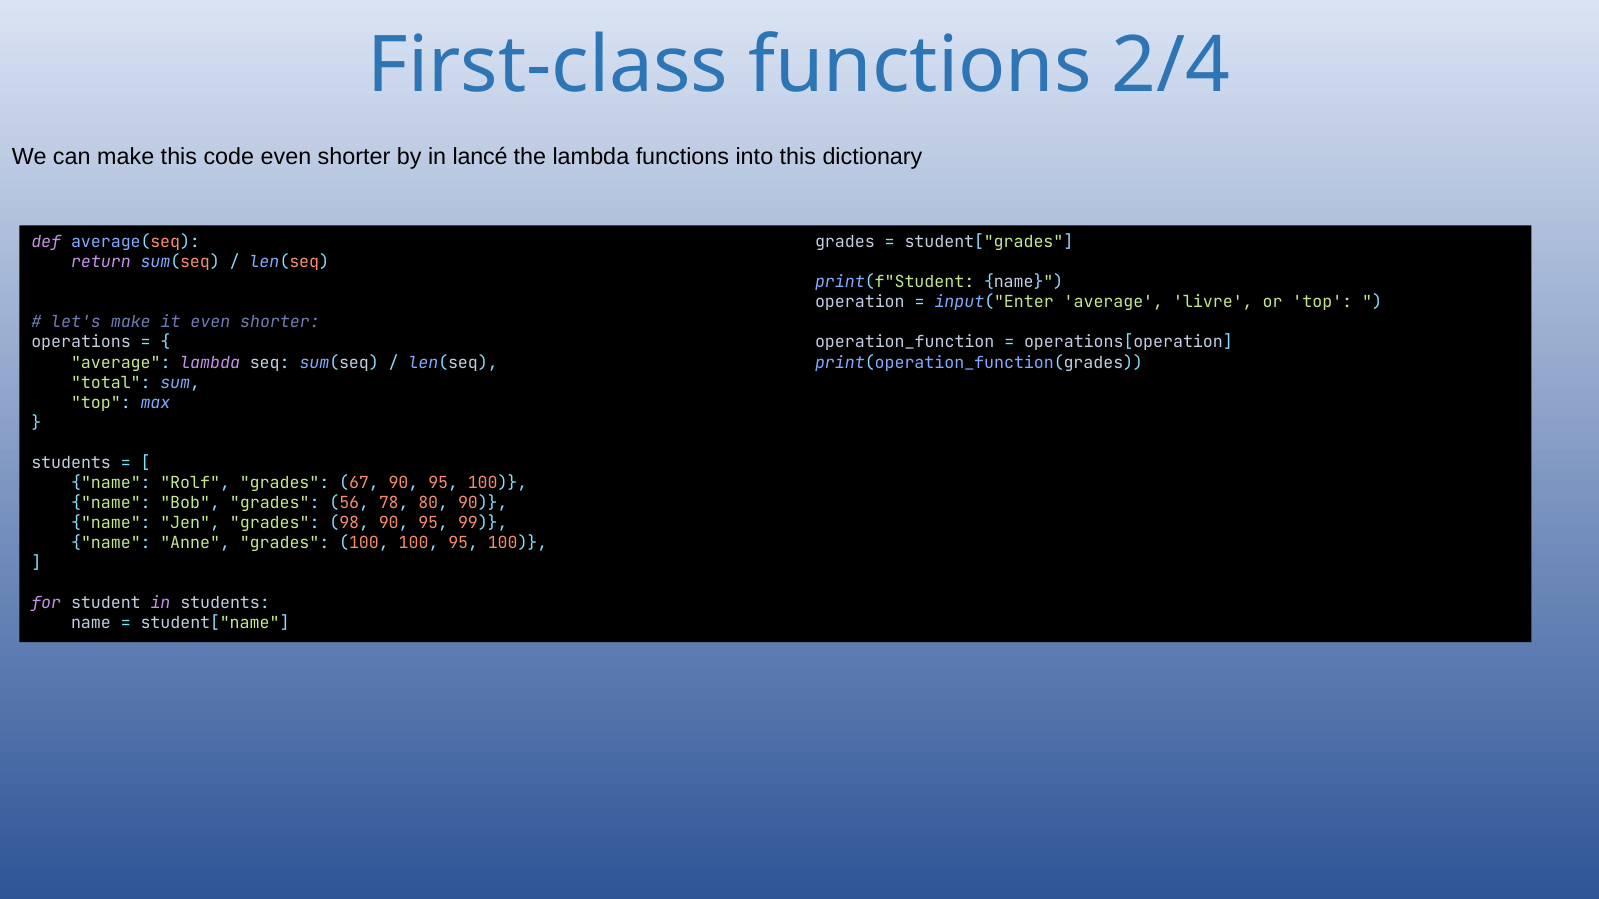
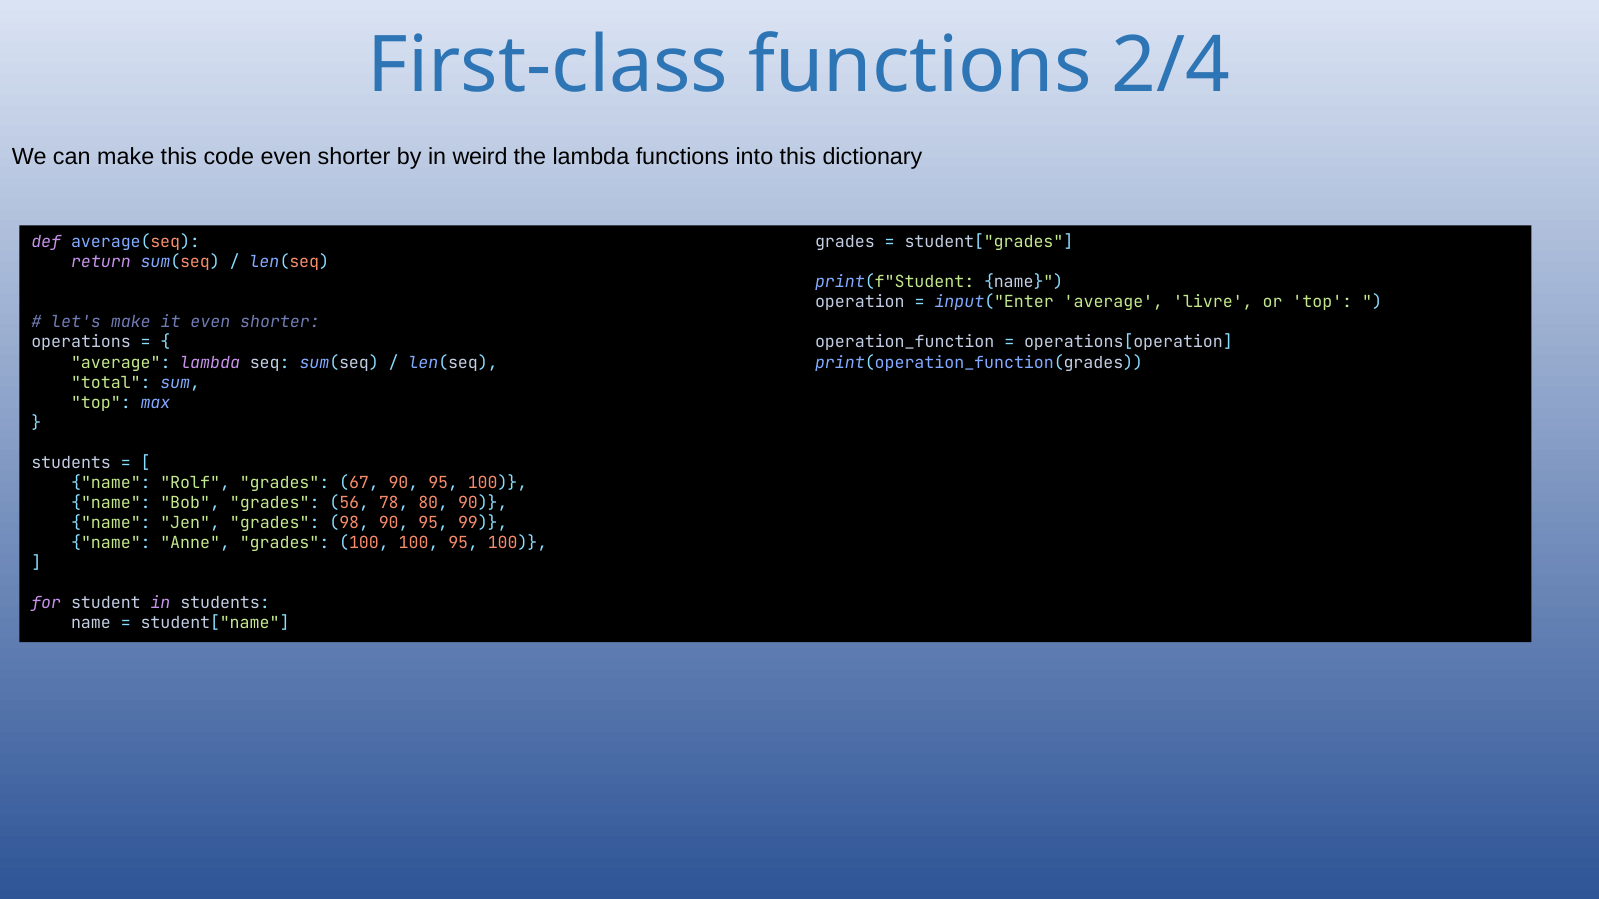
lancé: lancé -> weird
